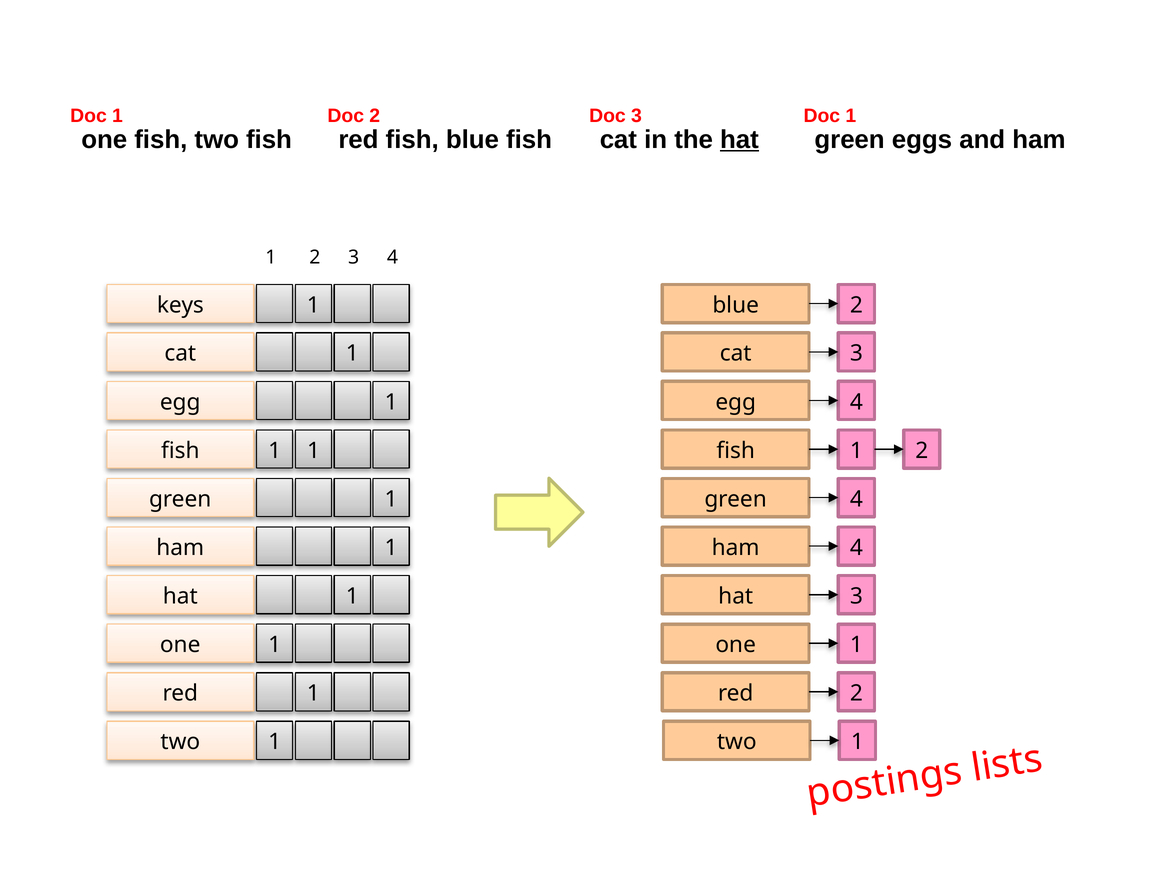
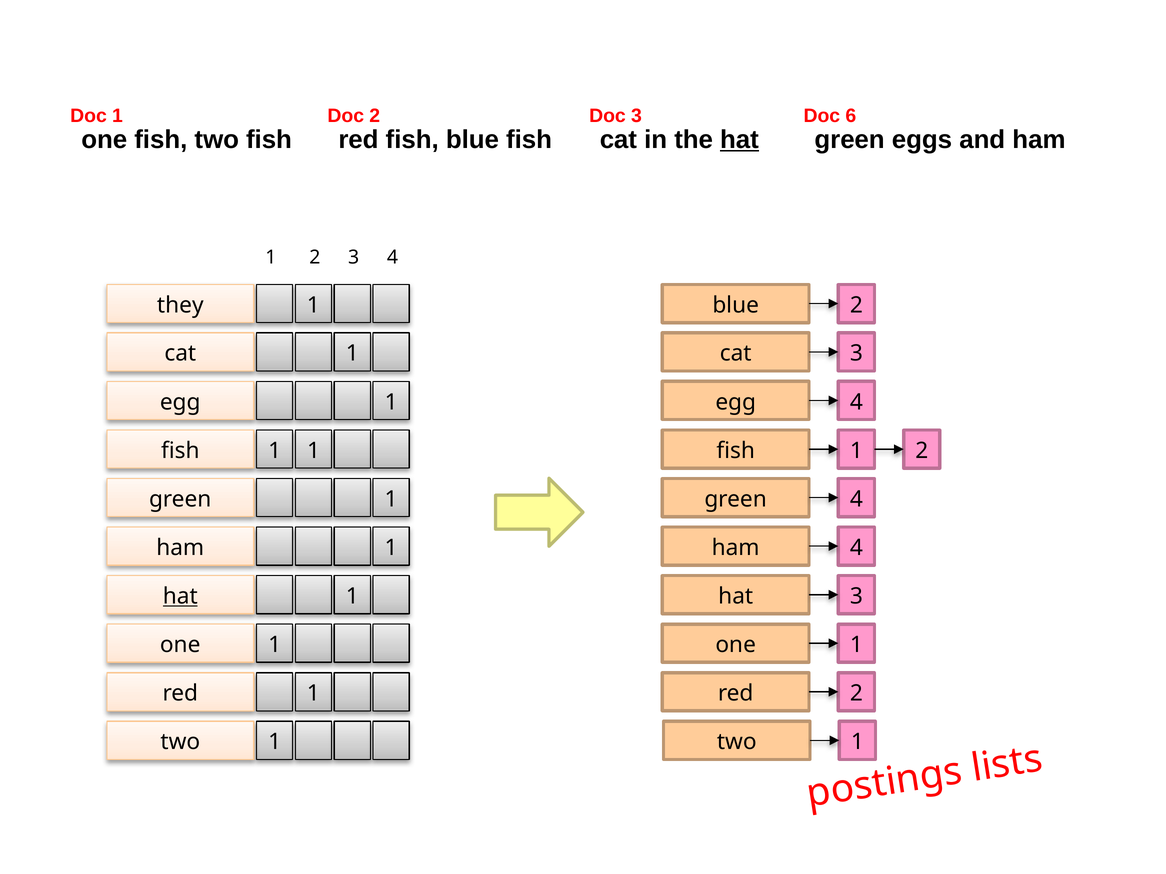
1 at (851, 116): 1 -> 6
keys: keys -> they
hat at (180, 597) underline: none -> present
